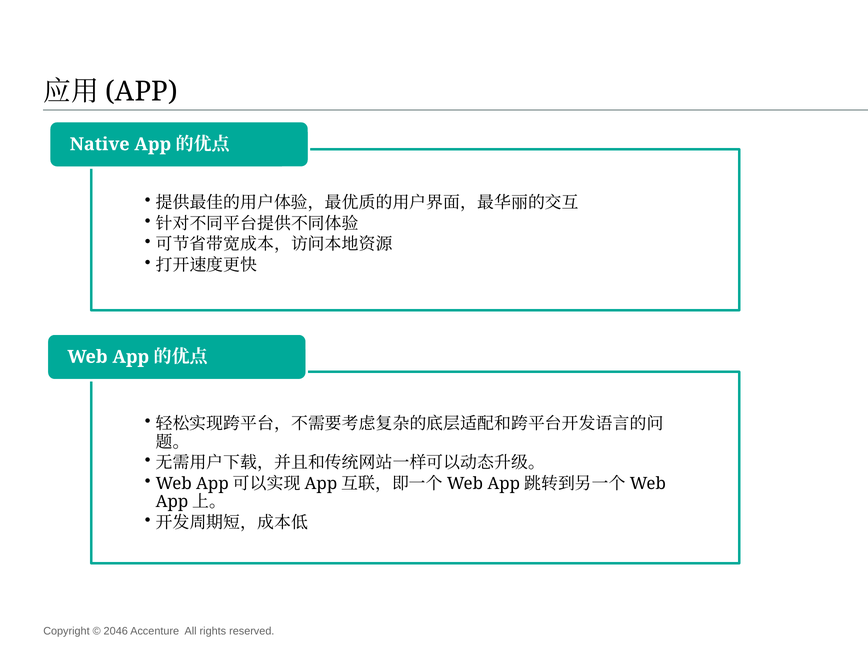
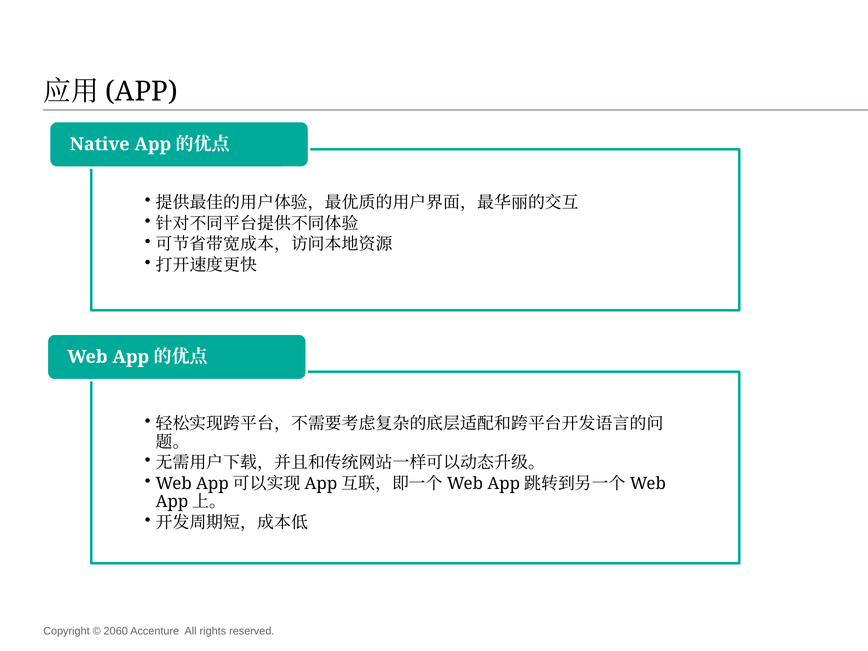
2046: 2046 -> 2060
